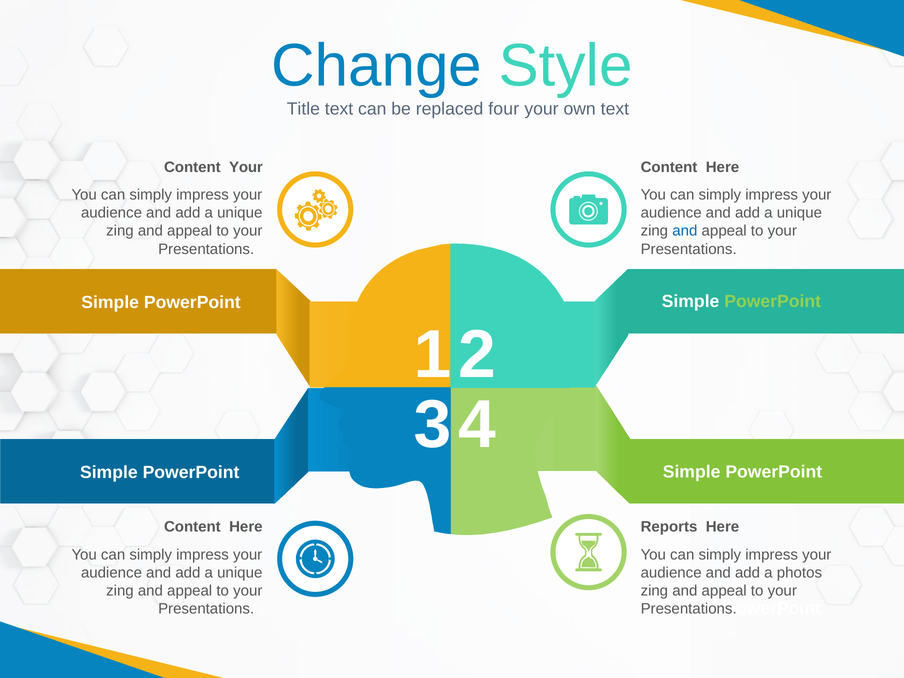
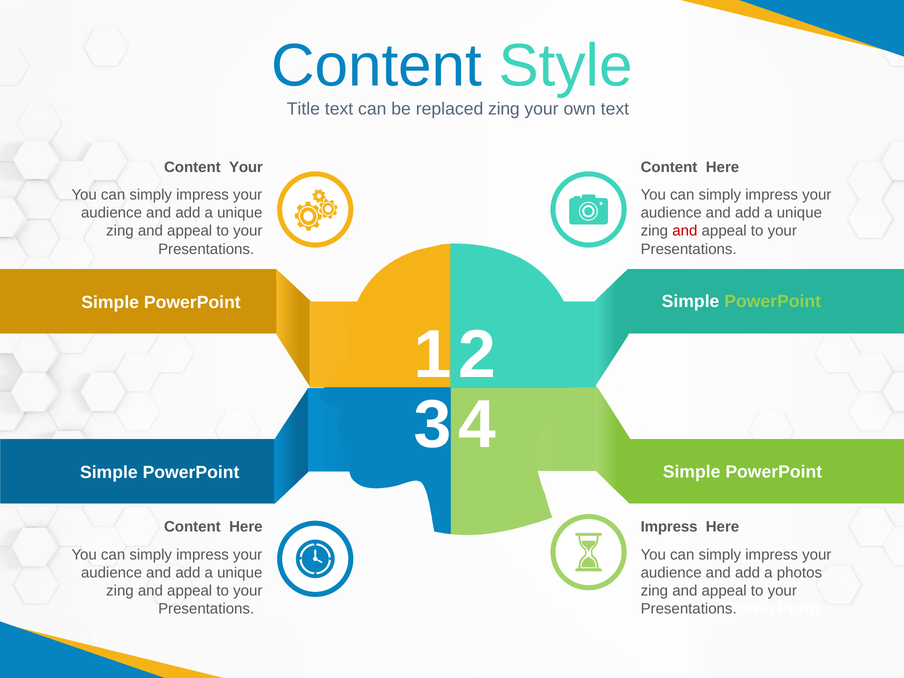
Change at (377, 66): Change -> Content
replaced four: four -> zing
and at (685, 231) colour: blue -> red
Reports at (669, 527): Reports -> Impress
